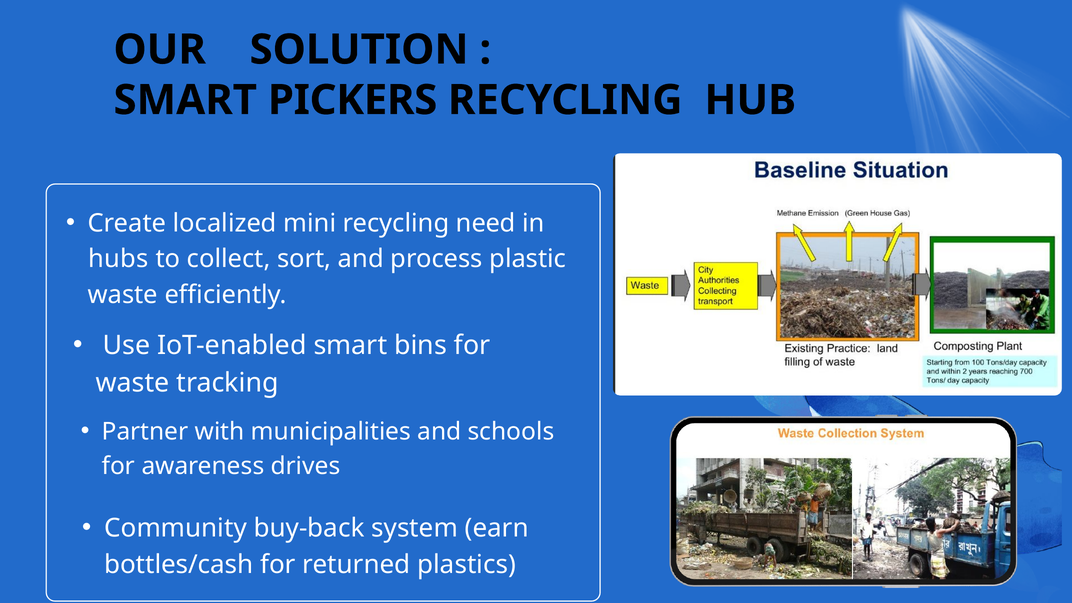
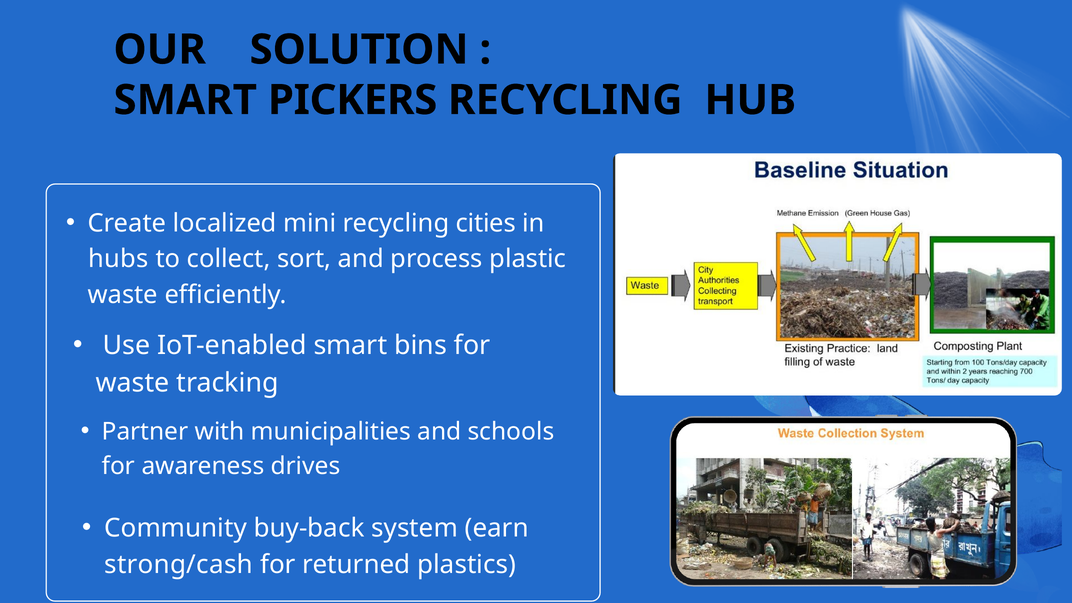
need: need -> cities
bottles/cash: bottles/cash -> strong/cash
